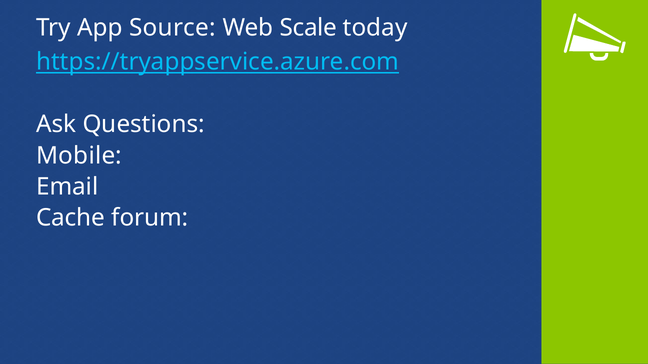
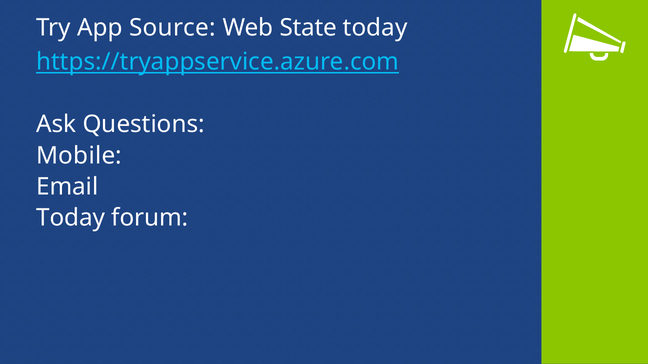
Scale: Scale -> State
Cache at (71, 218): Cache -> Today
